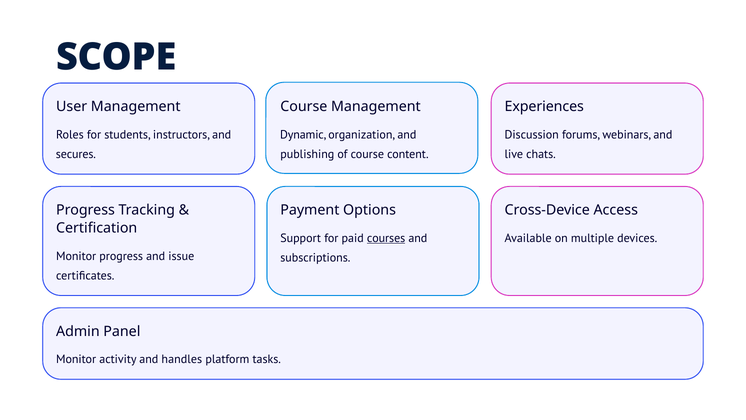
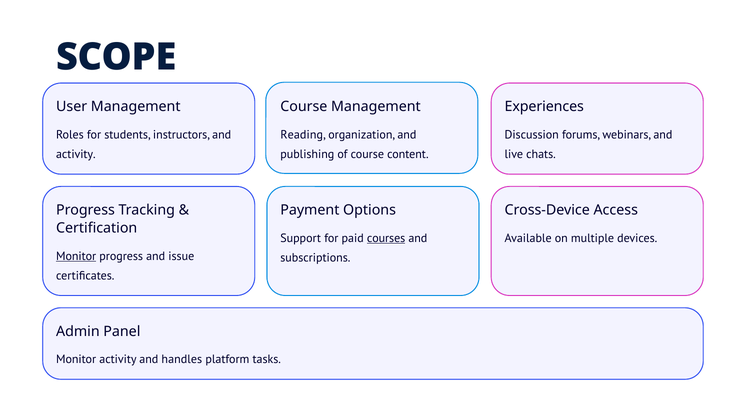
Dynamic: Dynamic -> Reading
secures at (76, 154): secures -> activity
Monitor at (76, 256) underline: none -> present
